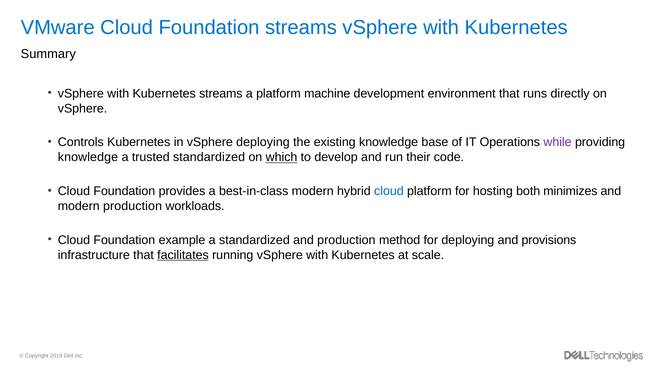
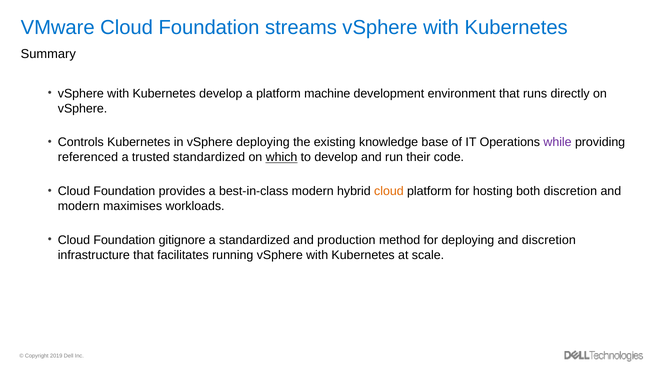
Kubernetes streams: streams -> develop
knowledge at (88, 157): knowledge -> referenced
cloud at (389, 191) colour: blue -> orange
both minimizes: minimizes -> discretion
modern production: production -> maximises
example: example -> gitignore
and provisions: provisions -> discretion
facilitates underline: present -> none
